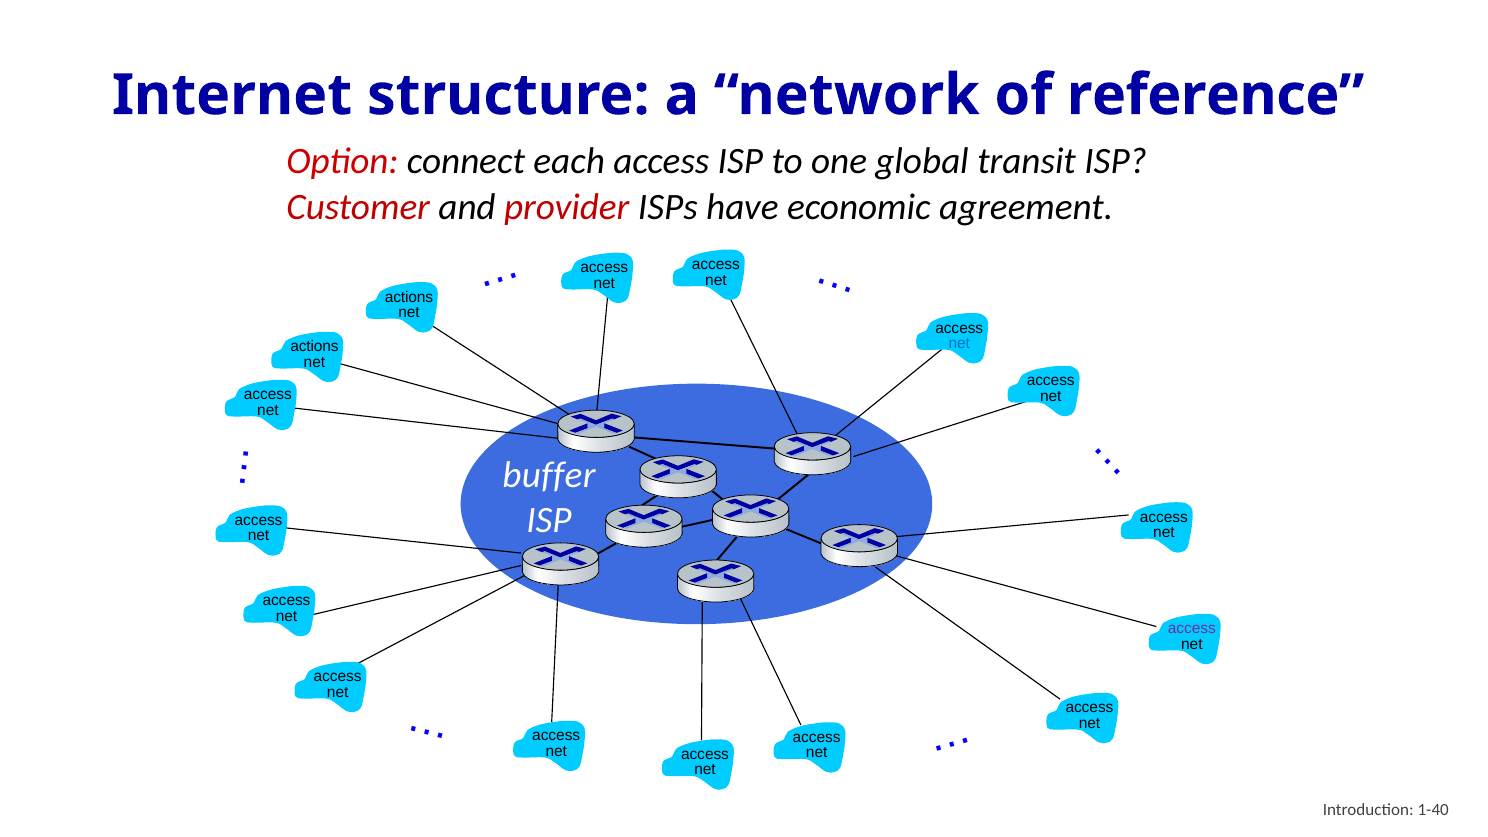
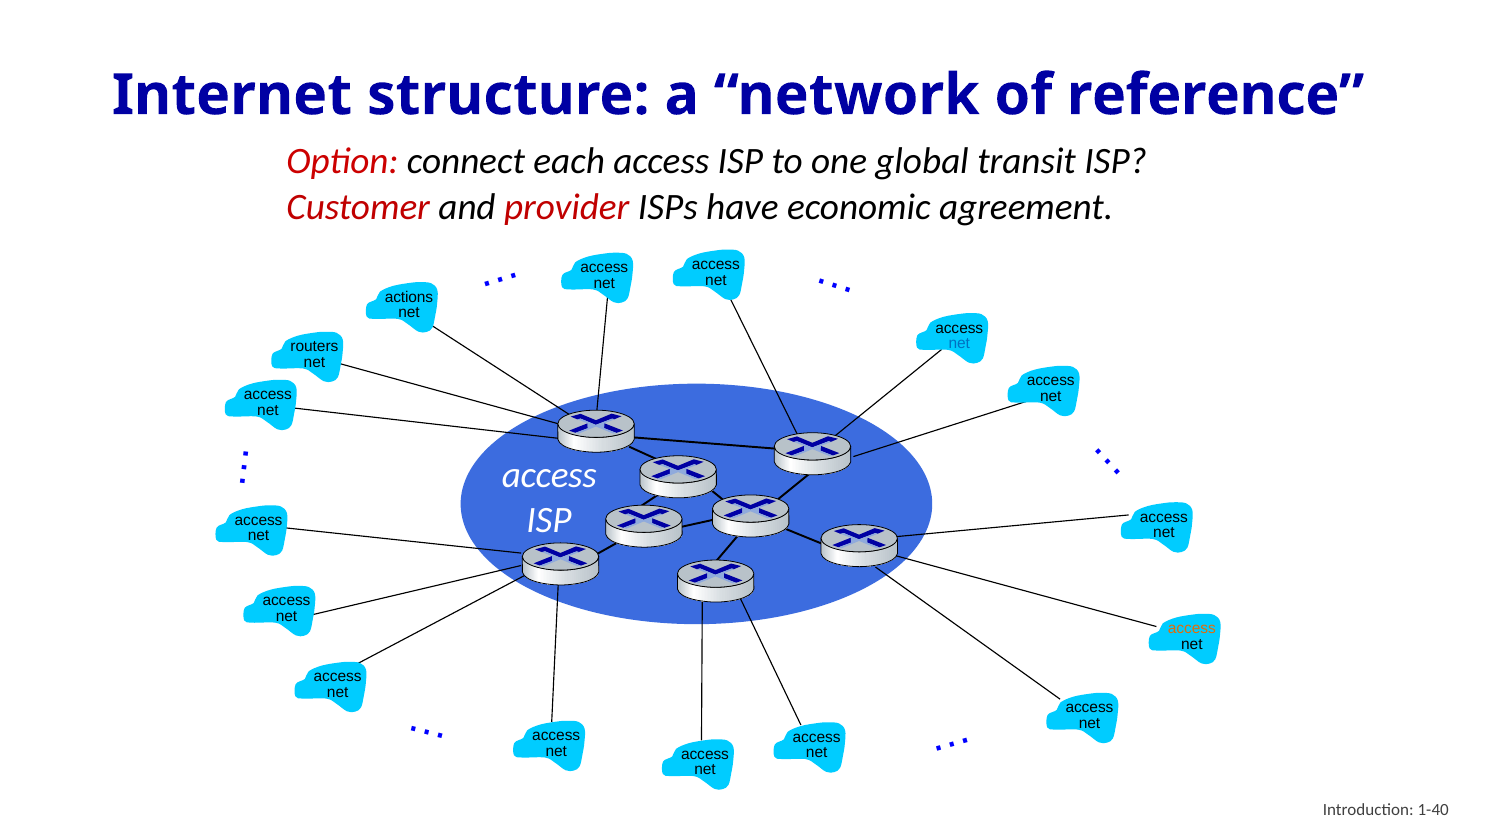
actions at (314, 347): actions -> routers
buffer at (549, 475): buffer -> access
access at (1192, 629) colour: purple -> orange
